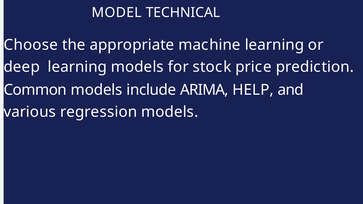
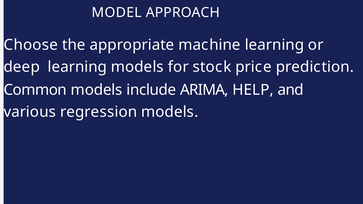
TECHNICAL: TECHNICAL -> APPROACH
